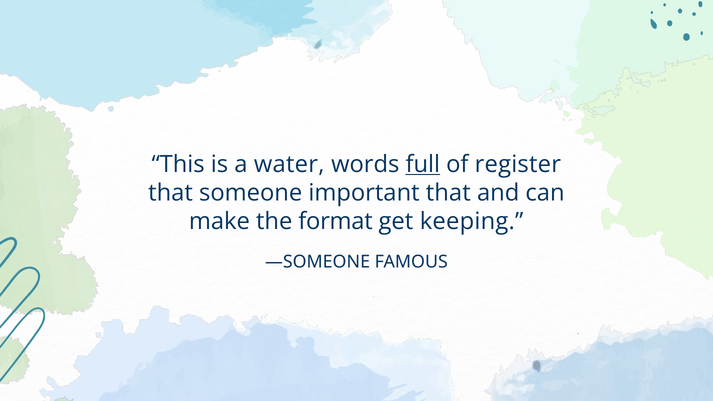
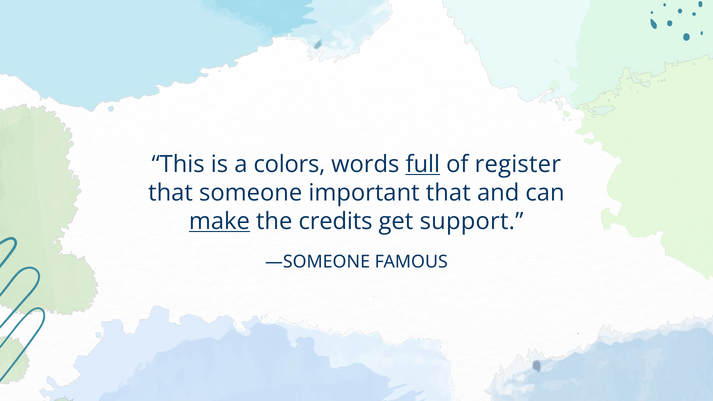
water: water -> colors
make underline: none -> present
format: format -> credits
keeping: keeping -> support
